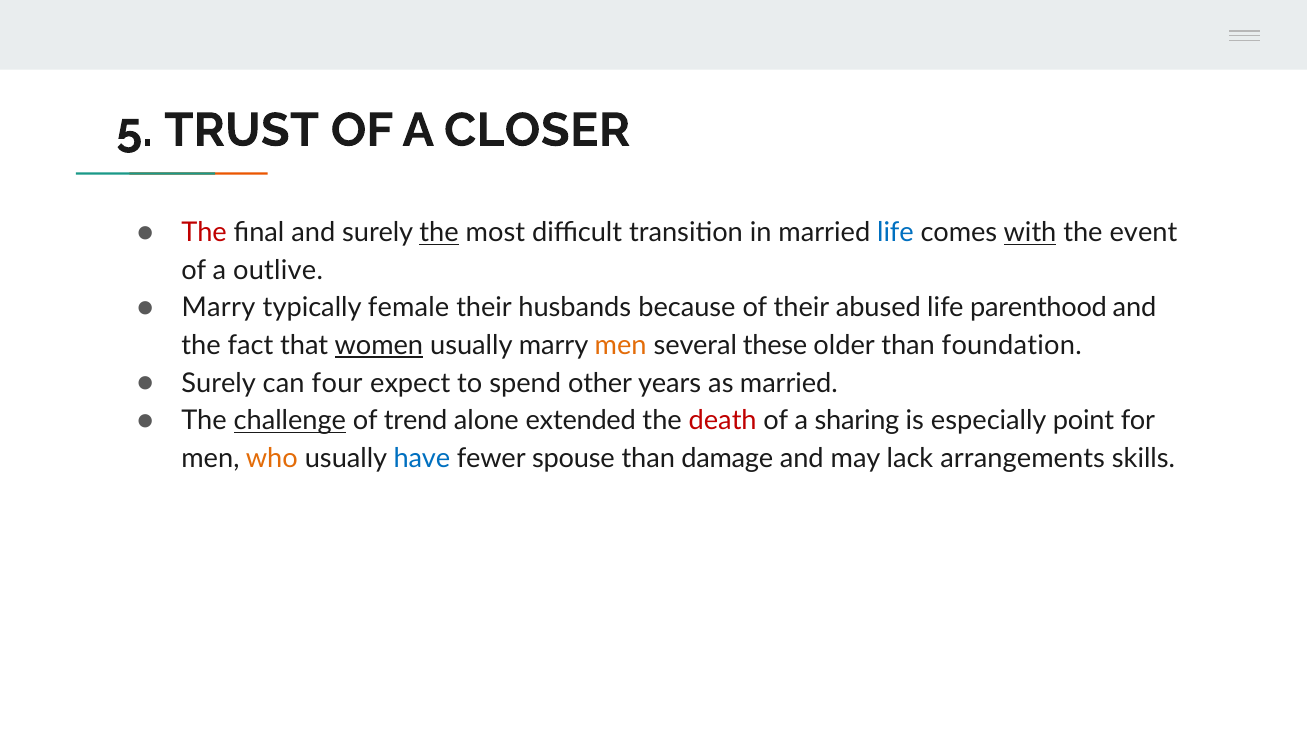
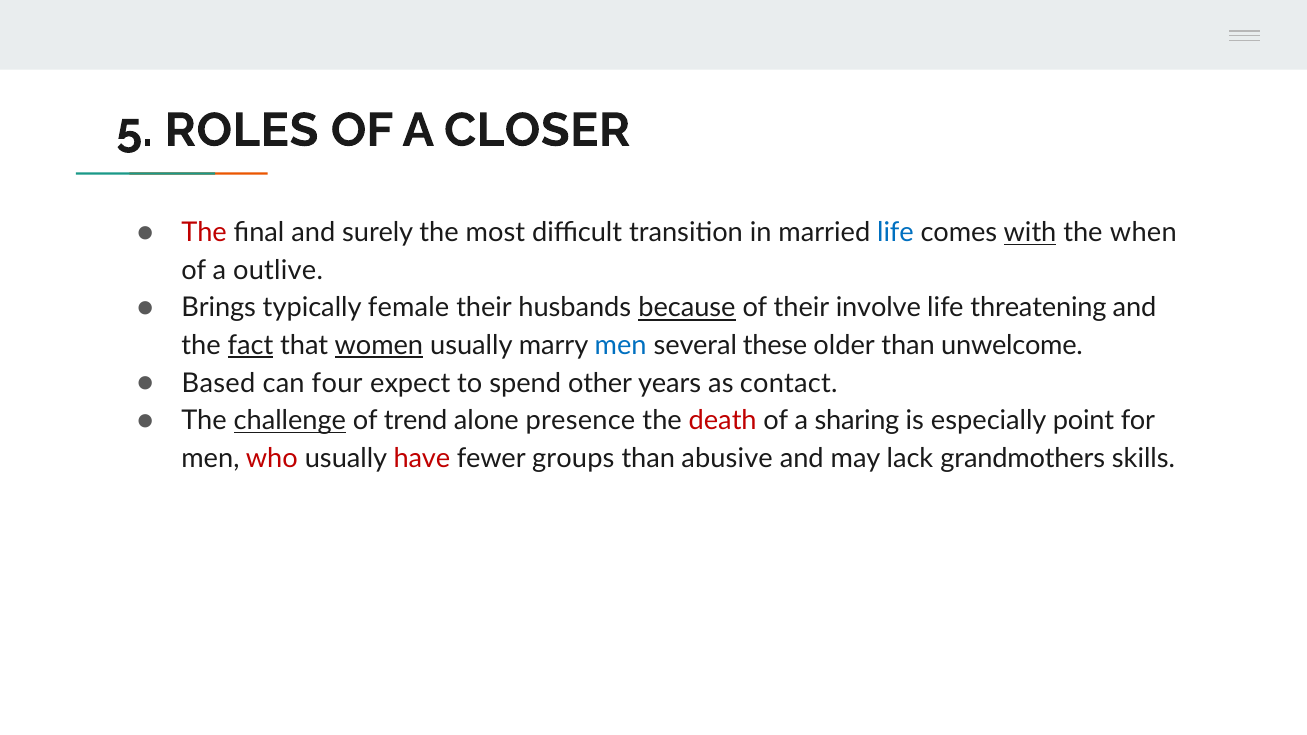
TRUST: TRUST -> ROLES
the at (439, 233) underline: present -> none
event: event -> when
Marry at (218, 308): Marry -> Brings
because underline: none -> present
abused: abused -> involve
parenthood: parenthood -> threatening
fact underline: none -> present
men at (621, 346) colour: orange -> blue
foundation: foundation -> unwelcome
Surely at (219, 383): Surely -> Based
as married: married -> contact
extended: extended -> presence
who colour: orange -> red
have colour: blue -> red
spouse: spouse -> groups
damage: damage -> abusive
arrangements: arrangements -> grandmothers
